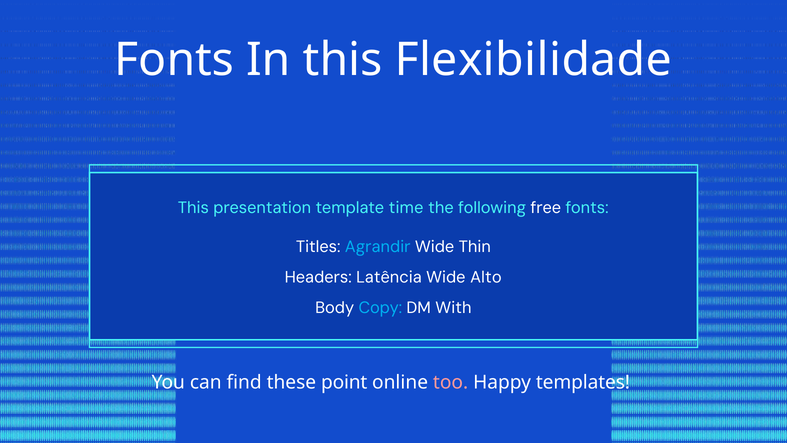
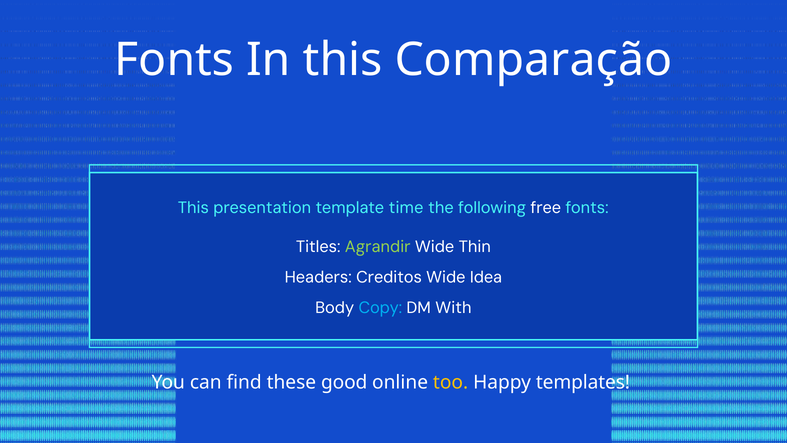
Flexibilidade: Flexibilidade -> Comparação
Agrandir colour: light blue -> light green
Latência: Latência -> Creditos
Alto: Alto -> Idea
point: point -> good
too colour: pink -> yellow
